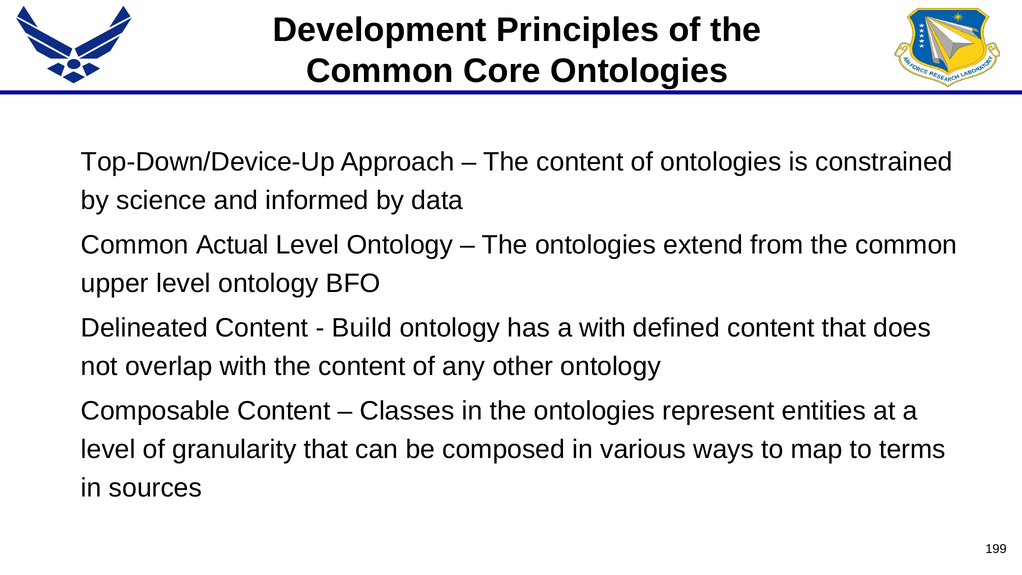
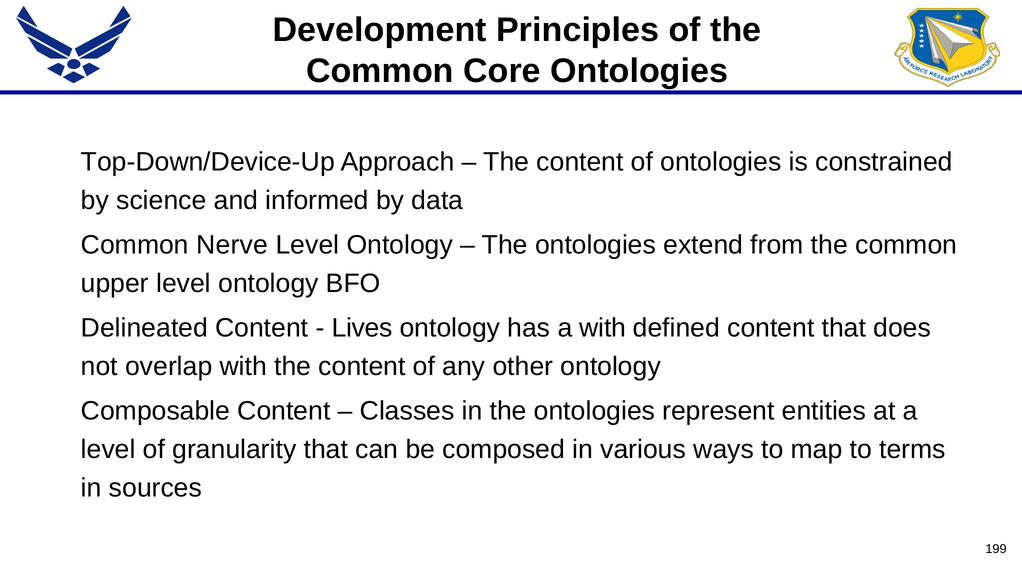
Actual: Actual -> Nerve
Build: Build -> Lives
